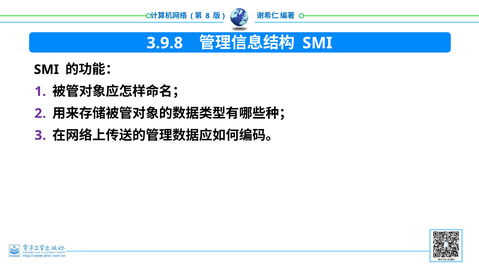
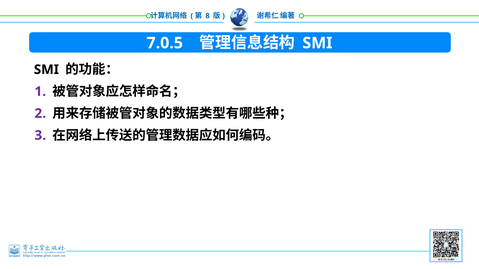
3.9.8: 3.9.8 -> 7.0.5
